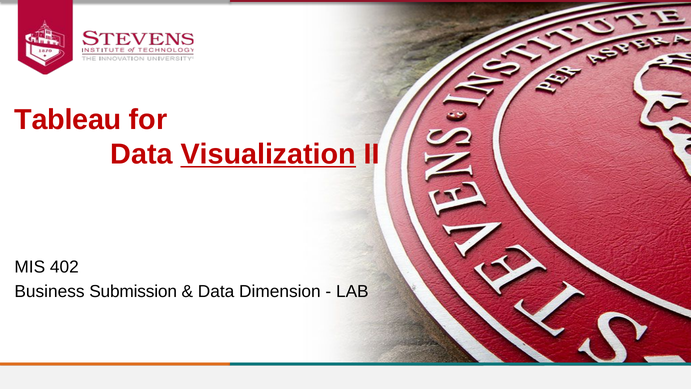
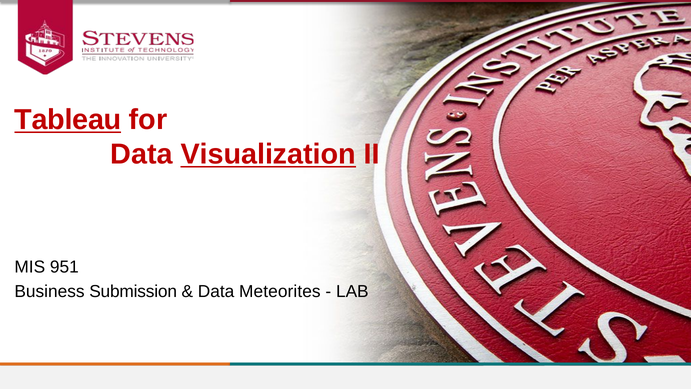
Tableau underline: none -> present
402: 402 -> 951
Dimension: Dimension -> Meteorites
